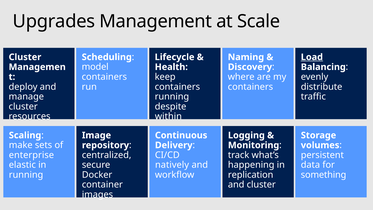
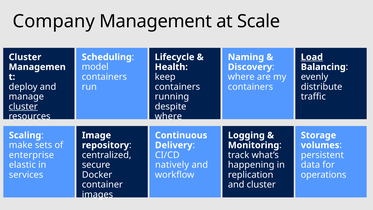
Upgrades: Upgrades -> Company
cluster at (23, 106) underline: none -> present
within at (168, 116): within -> where
running at (26, 175): running -> services
something: something -> operations
